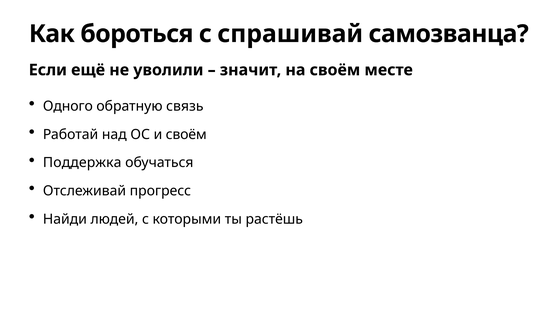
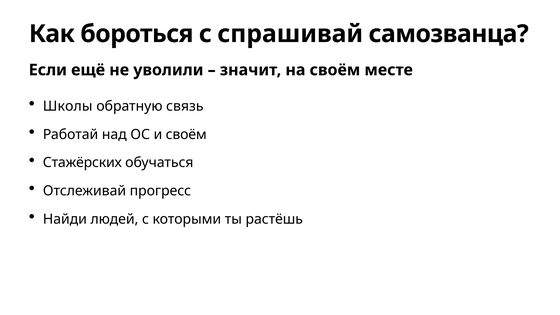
Одного: Одного -> Школы
Поддержка: Поддержка -> Стажёрских
